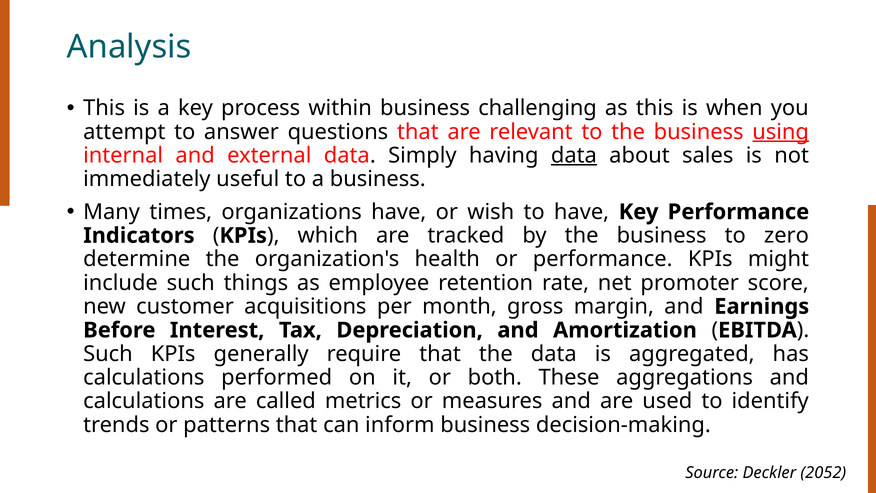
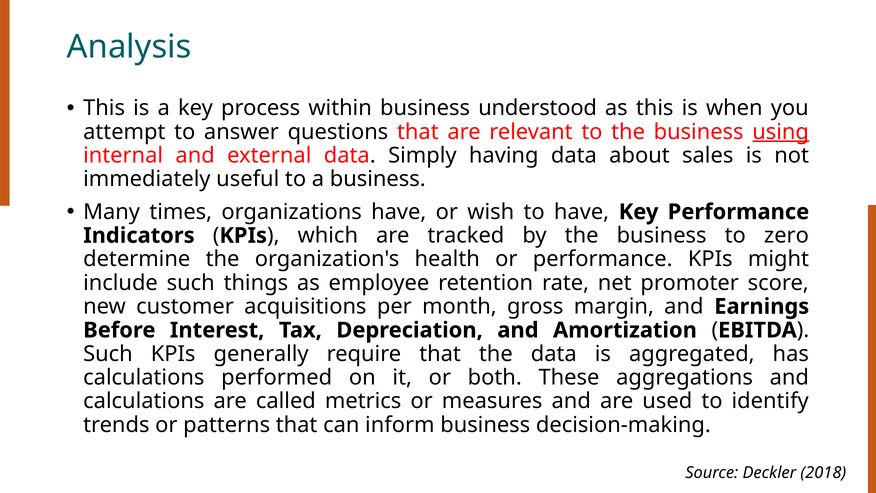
challenging: challenging -> understood
data at (574, 155) underline: present -> none
2052: 2052 -> 2018
